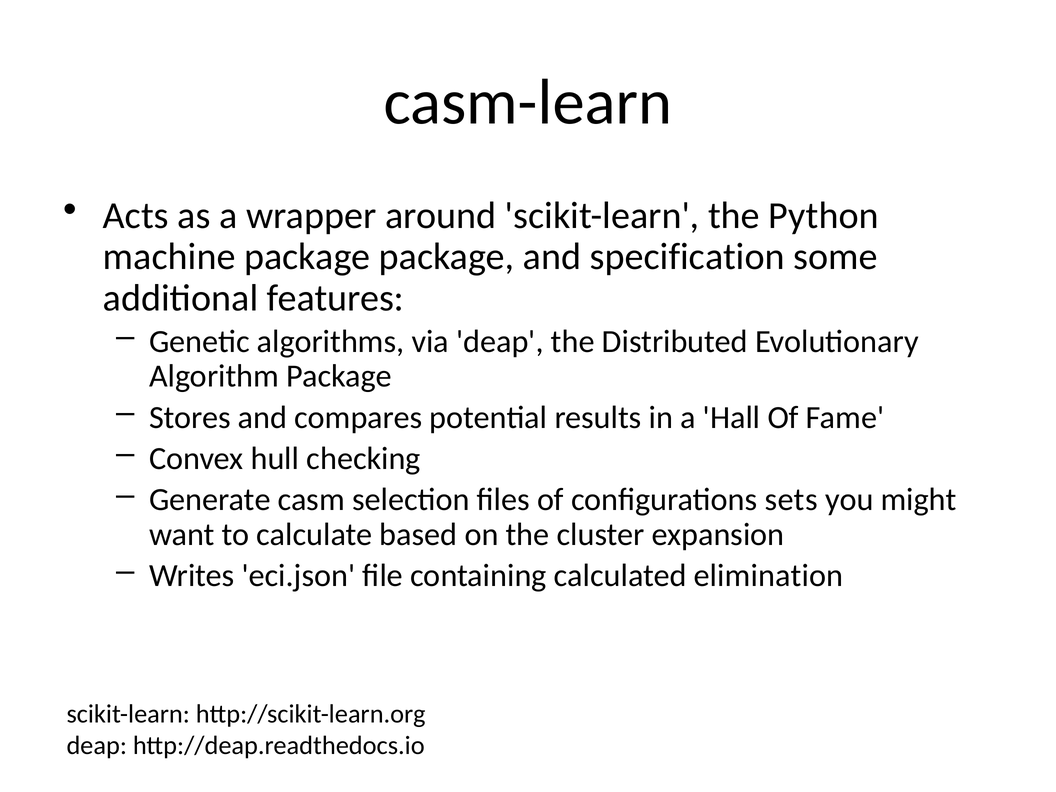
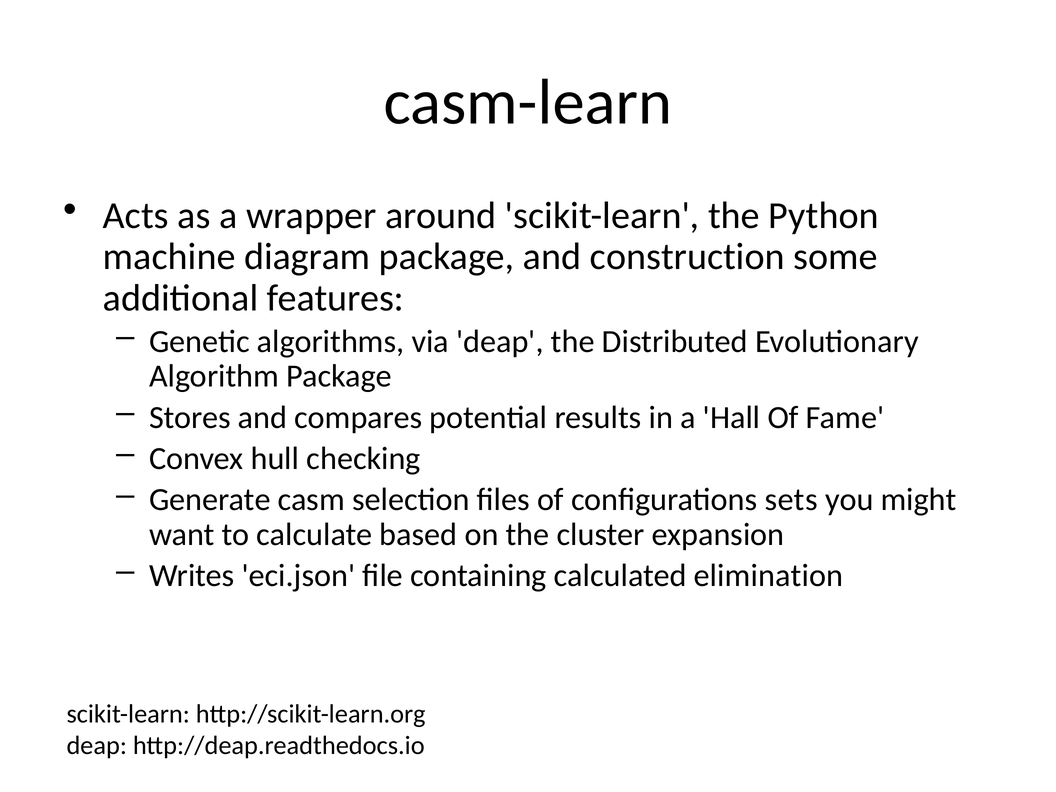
machine package: package -> diagram
specification: specification -> construction
